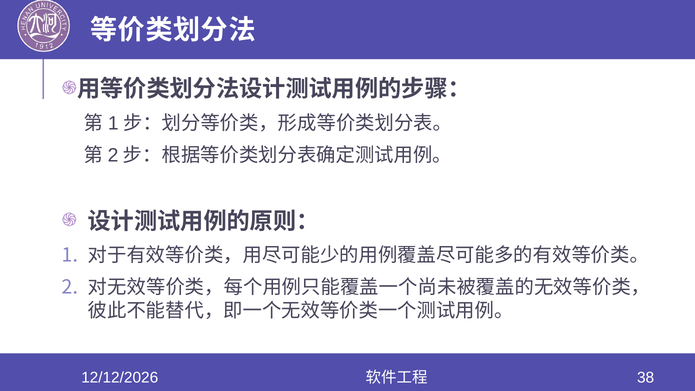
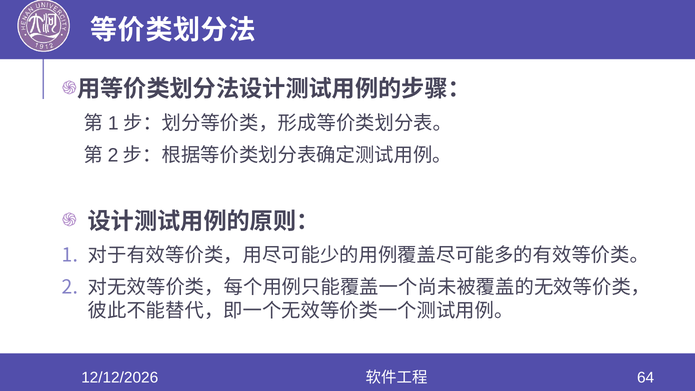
38: 38 -> 64
